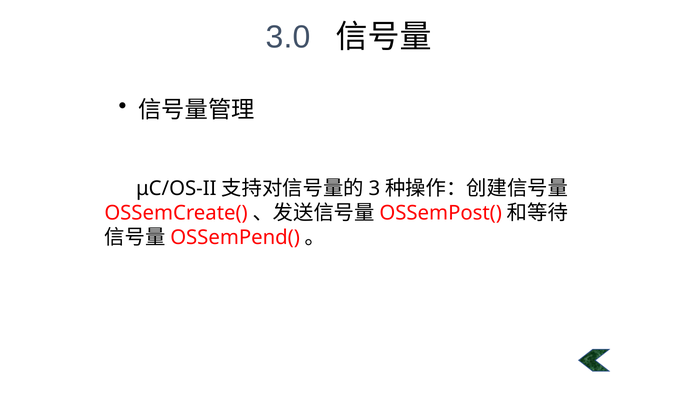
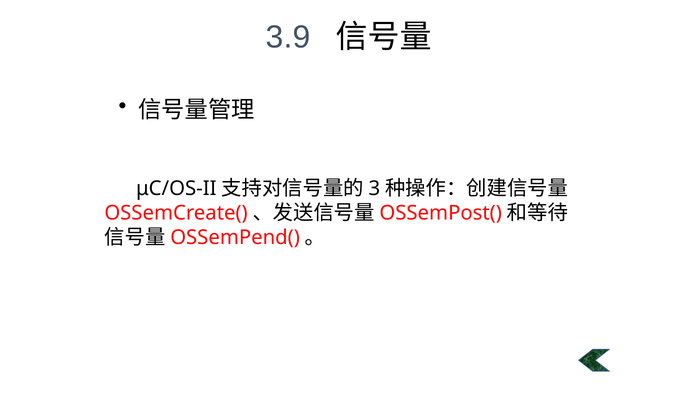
3.0: 3.0 -> 3.9
